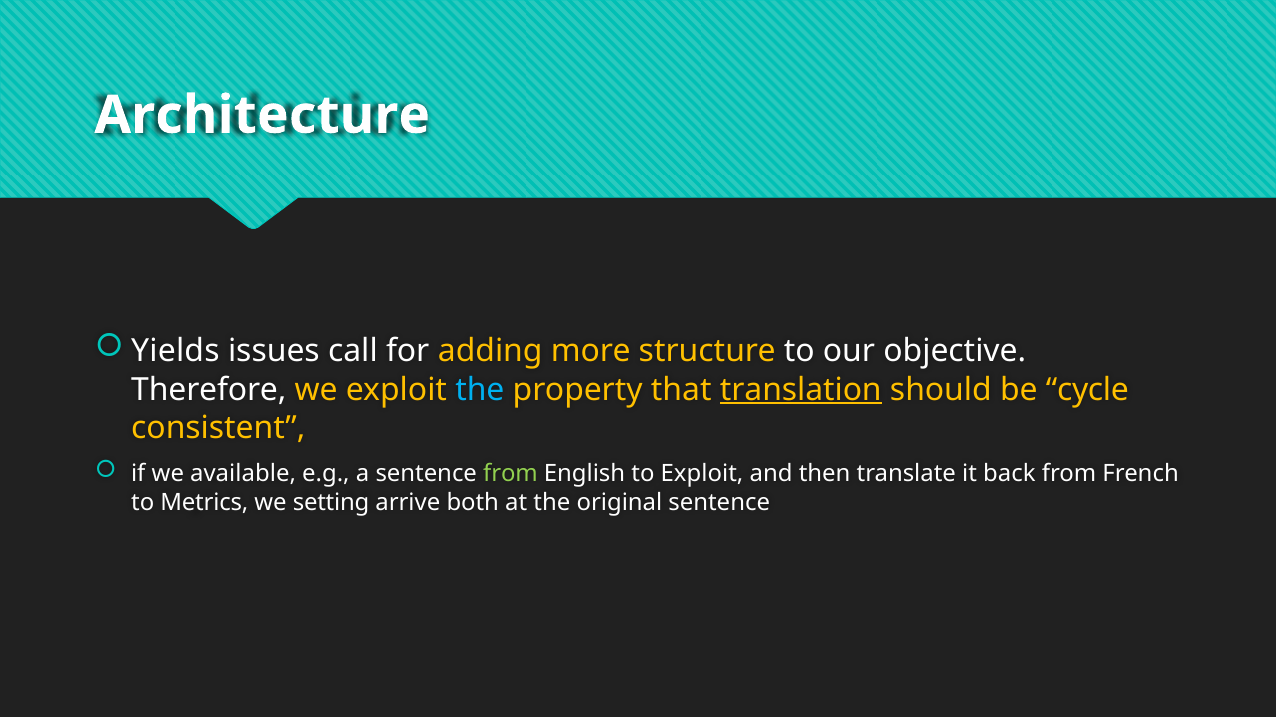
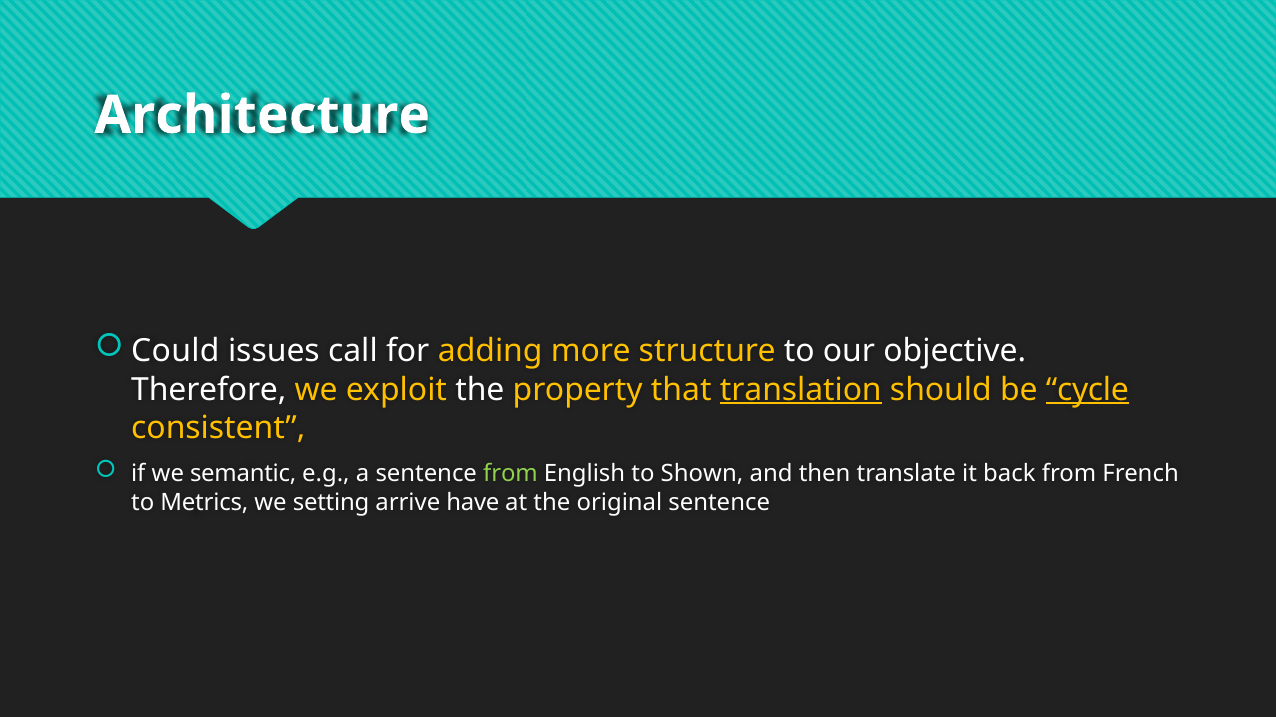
Yields: Yields -> Could
the at (480, 390) colour: light blue -> white
cycle underline: none -> present
available: available -> semantic
to Exploit: Exploit -> Shown
both: both -> have
